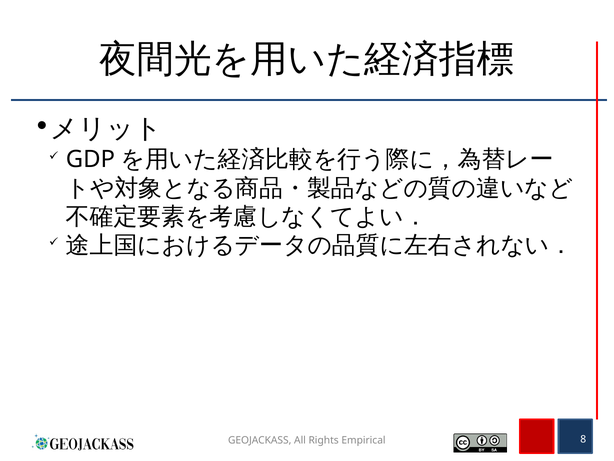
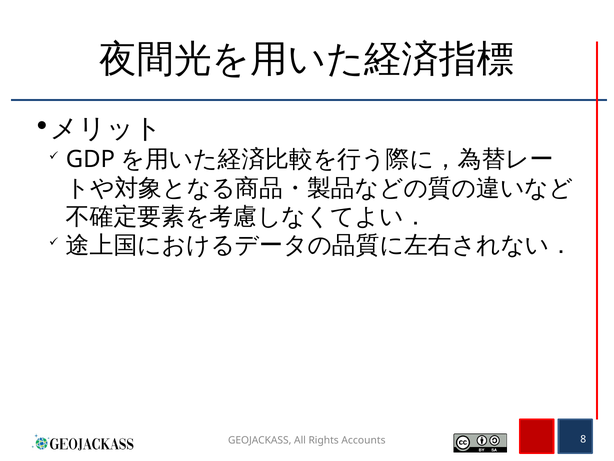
Empirical: Empirical -> Accounts
